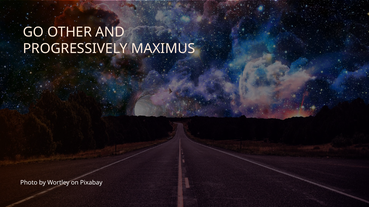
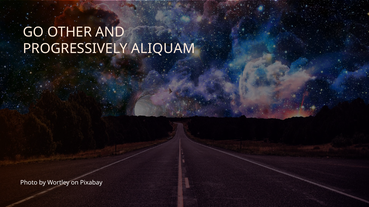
MAXIMUS: MAXIMUS -> ALIQUAM
